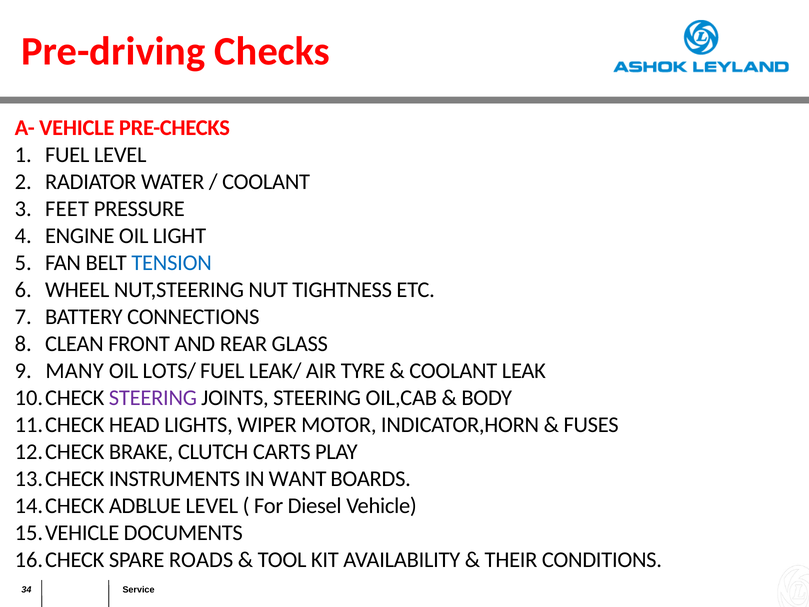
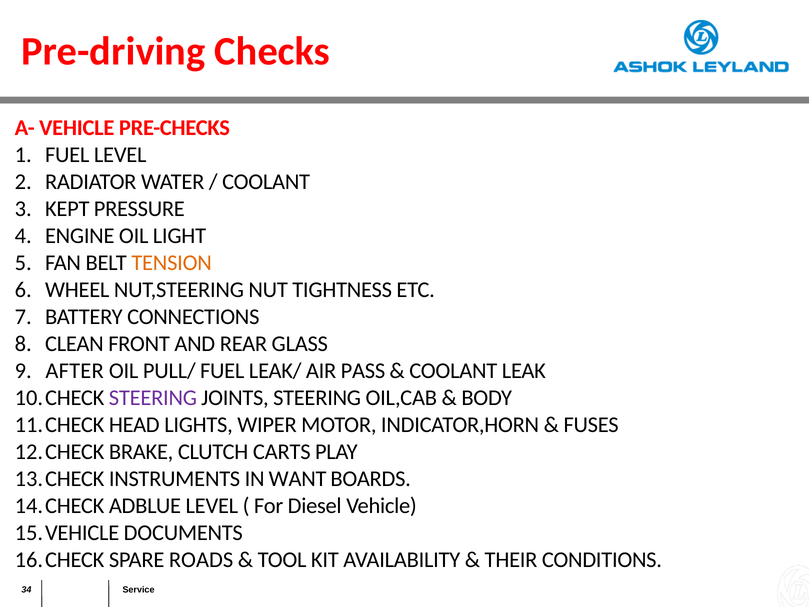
FEET: FEET -> KEPT
TENSION colour: blue -> orange
MANY: MANY -> AFTER
LOTS/: LOTS/ -> PULL/
TYRE: TYRE -> PASS
